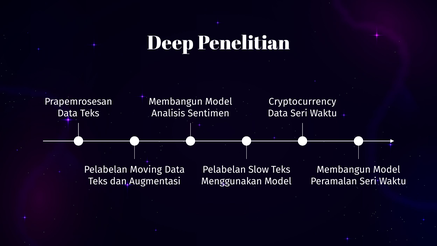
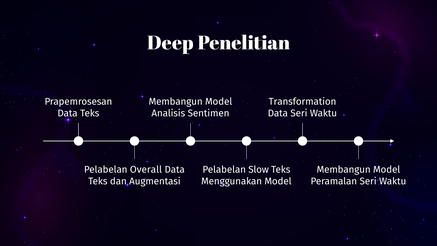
Cryptocurrency: Cryptocurrency -> Transformation
Moving: Moving -> Overall
